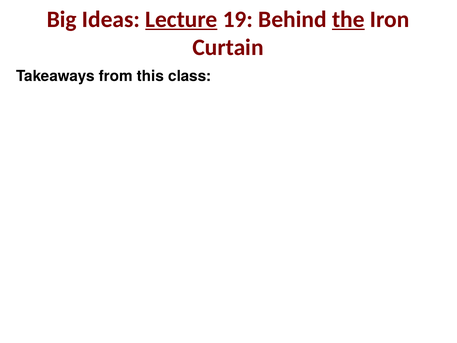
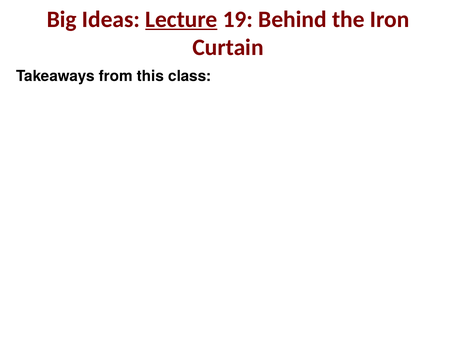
the underline: present -> none
